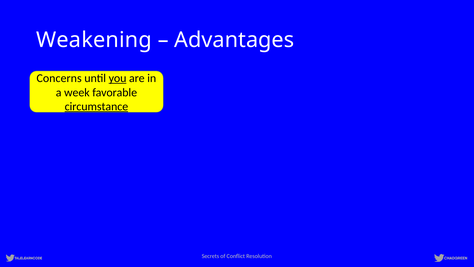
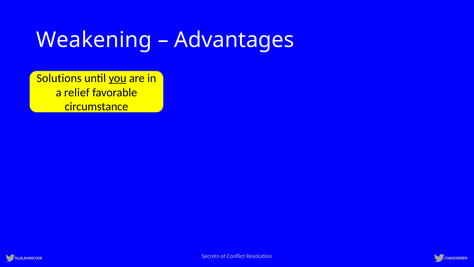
Concerns: Concerns -> Solutions
week: week -> relief
circumstance underline: present -> none
